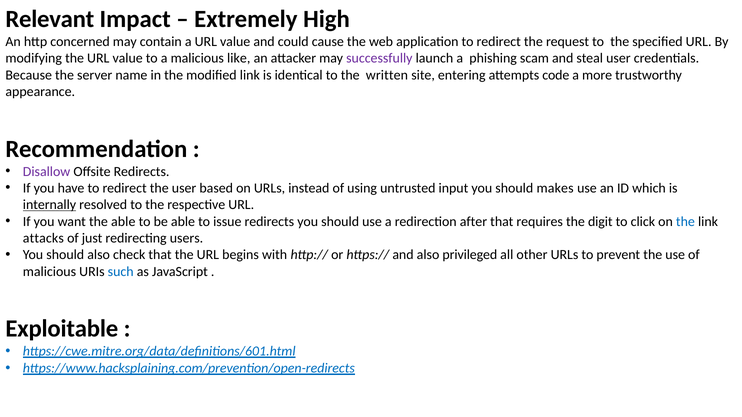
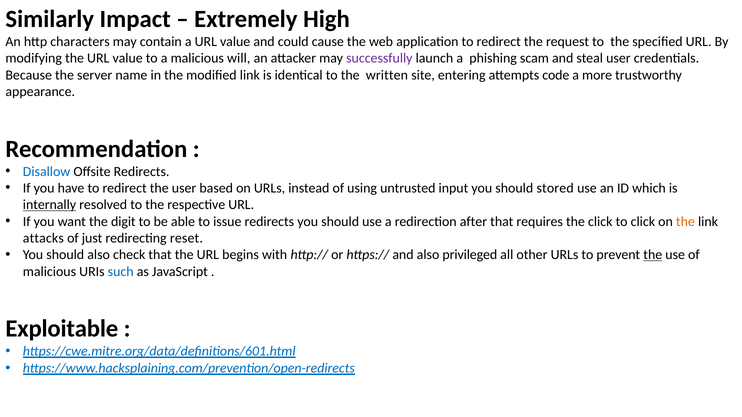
Relevant: Relevant -> Similarly
concerned: concerned -> characters
like: like -> will
Disallow colour: purple -> blue
makes: makes -> stored
the able: able -> digit
the digit: digit -> click
the at (685, 222) colour: blue -> orange
users: users -> reset
the at (653, 255) underline: none -> present
